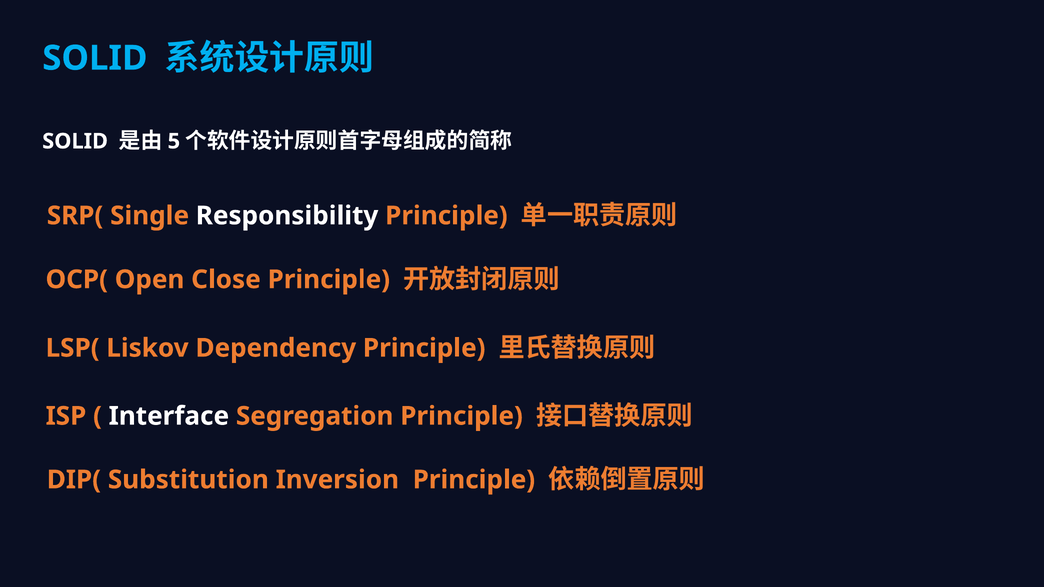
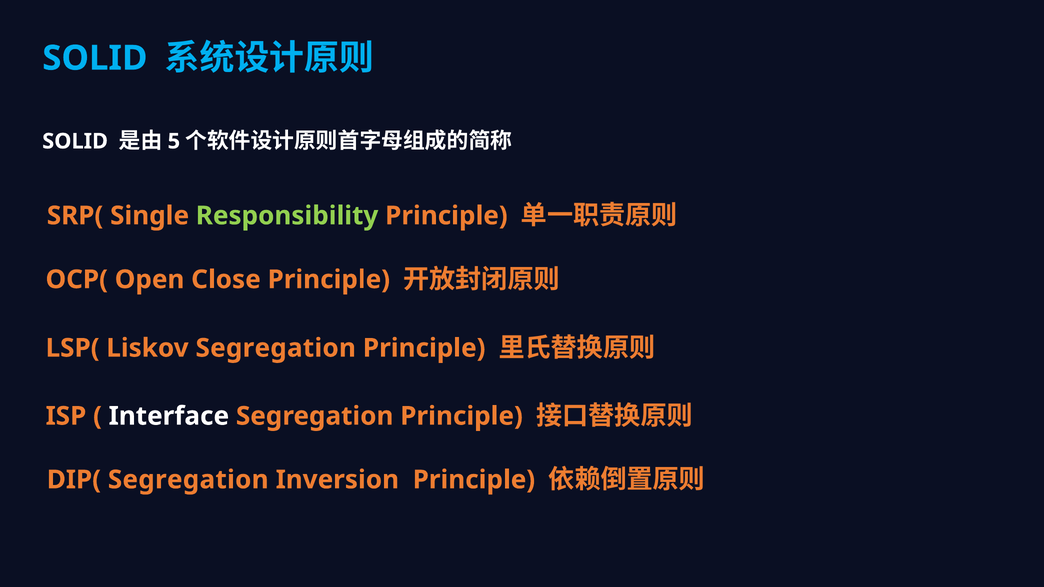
Responsibility colour: white -> light green
Liskov Dependency: Dependency -> Segregation
DIP( Substitution: Substitution -> Segregation
